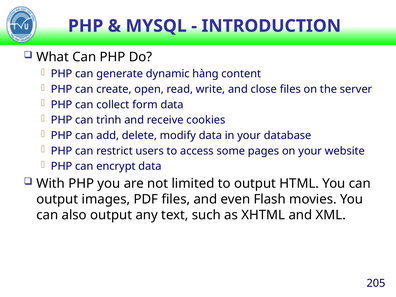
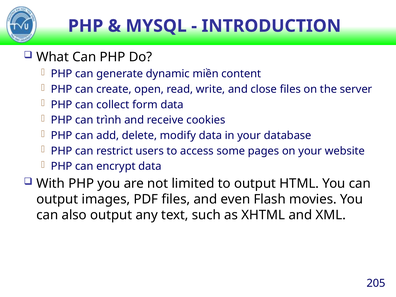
hàng: hàng -> miền
